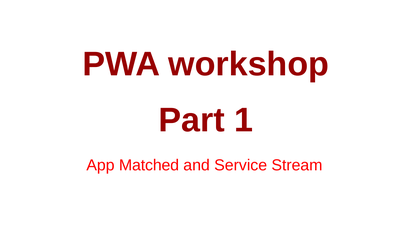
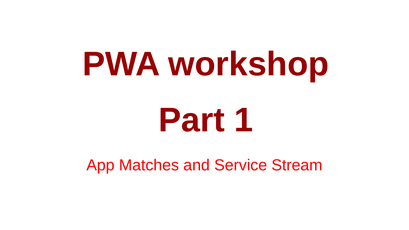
Matched: Matched -> Matches
